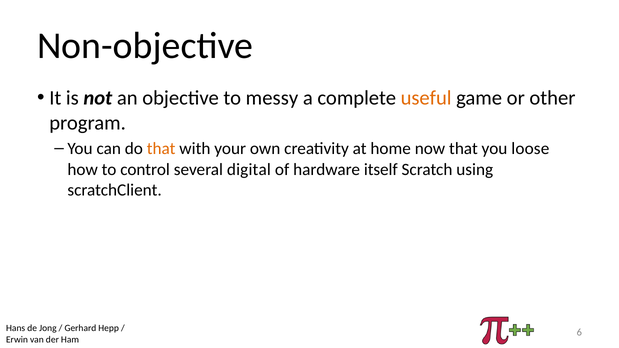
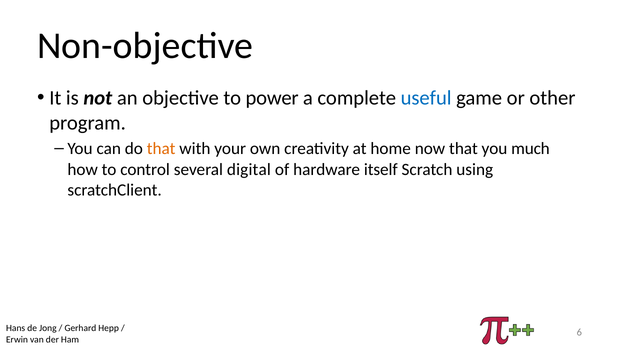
messy: messy -> power
useful colour: orange -> blue
loose: loose -> much
